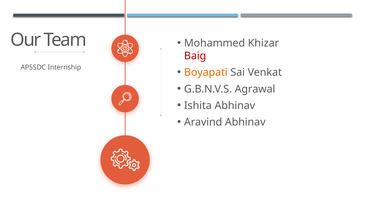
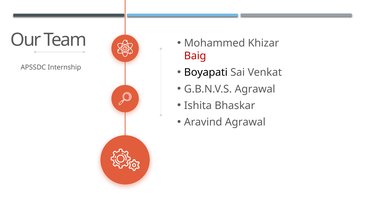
Boyapati colour: orange -> black
Ishita Abhinav: Abhinav -> Bhaskar
Aravind Abhinav: Abhinav -> Agrawal
